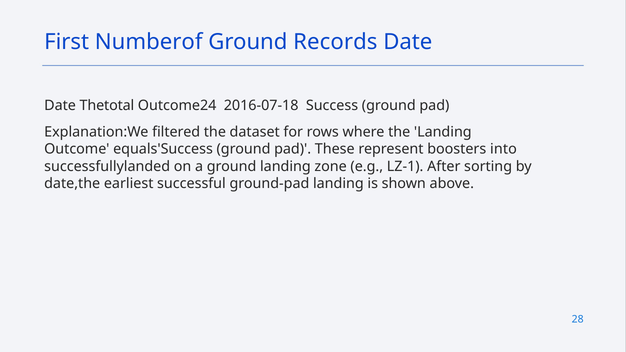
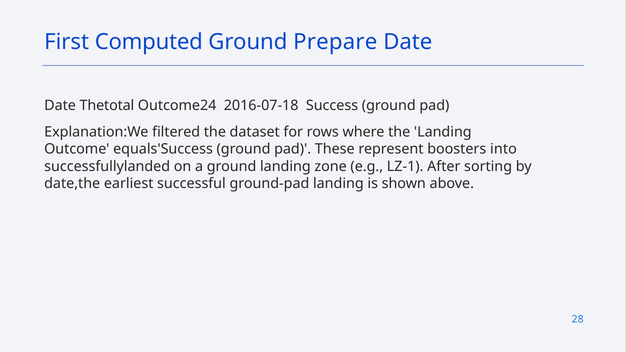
Numberof: Numberof -> Computed
Records: Records -> Prepare
